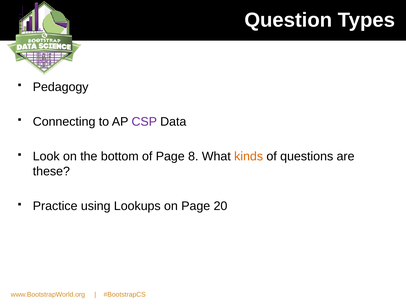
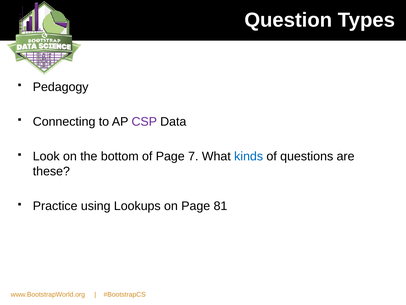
8: 8 -> 7
kinds colour: orange -> blue
20: 20 -> 81
